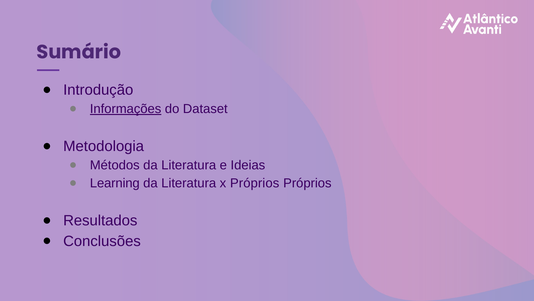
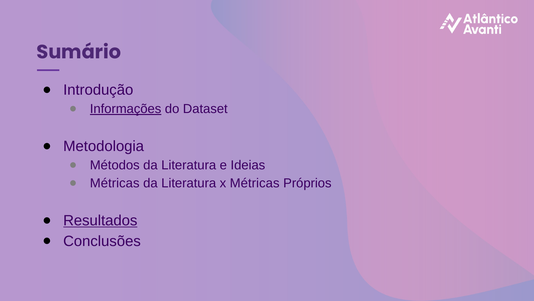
Learning at (115, 183): Learning -> Métricas
x Próprios: Próprios -> Métricas
Resultados underline: none -> present
